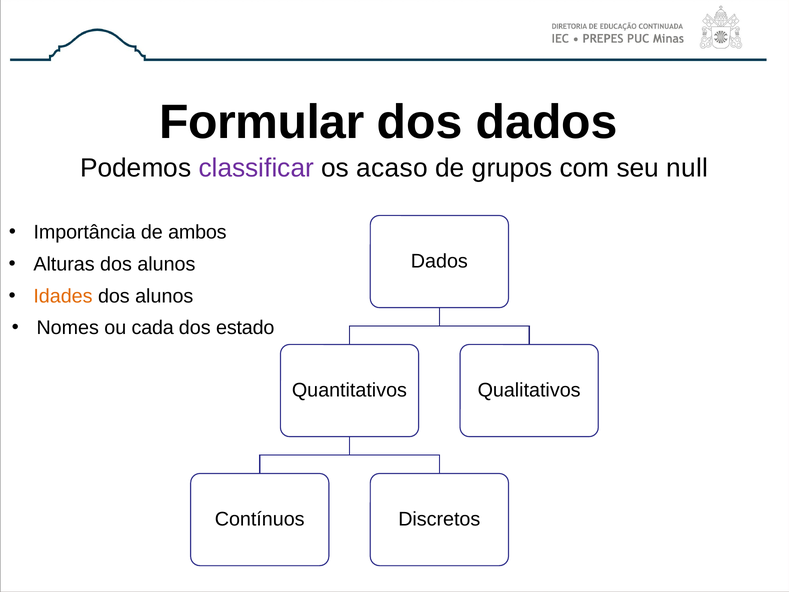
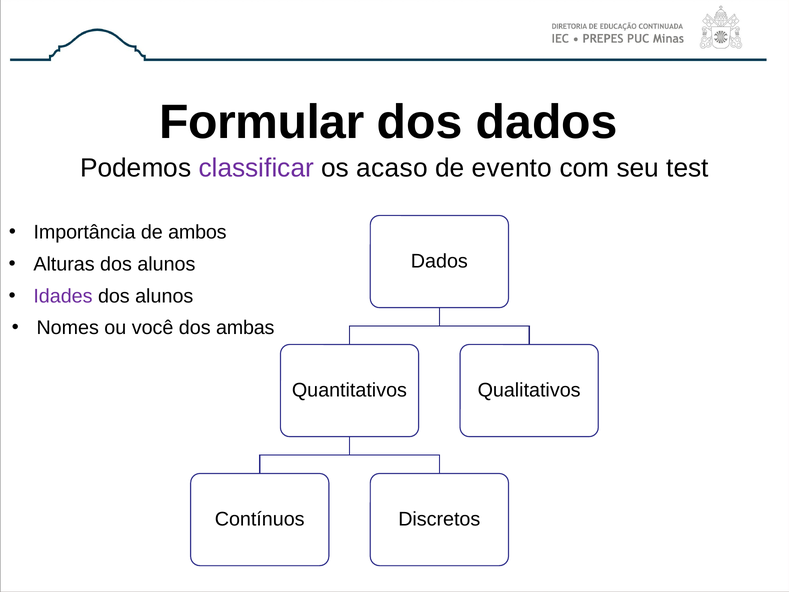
grupos: grupos -> evento
null: null -> test
Idades colour: orange -> purple
cada: cada -> você
estado: estado -> ambas
